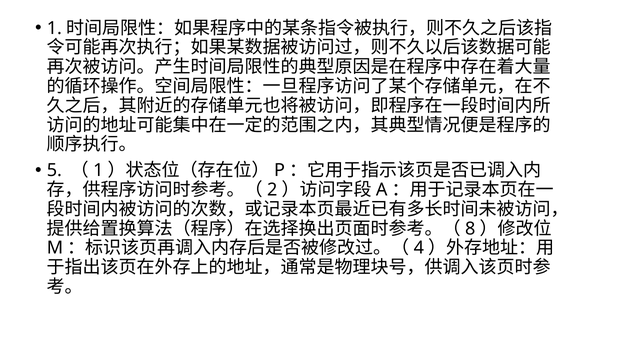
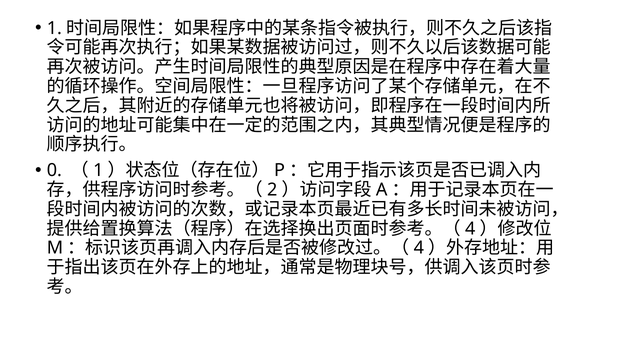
5: 5 -> 0
8 at (470, 229): 8 -> 4
